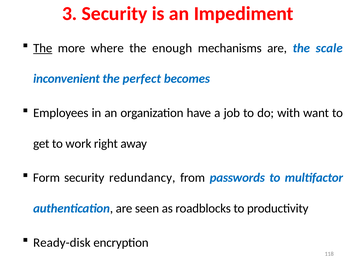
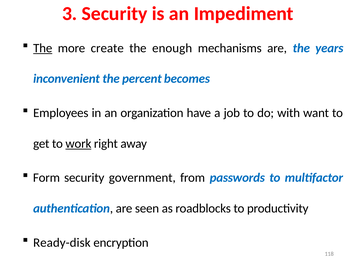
where: where -> create
scale: scale -> years
perfect: perfect -> percent
work underline: none -> present
redundancy: redundancy -> government
